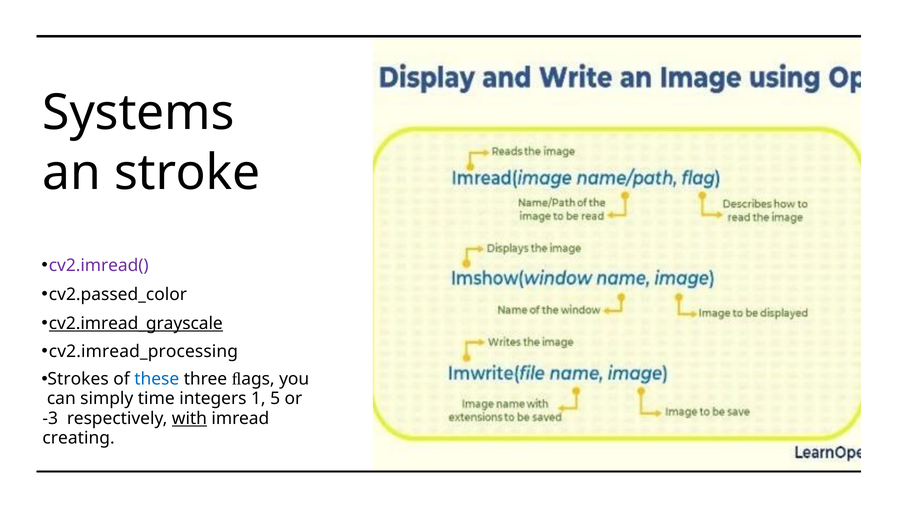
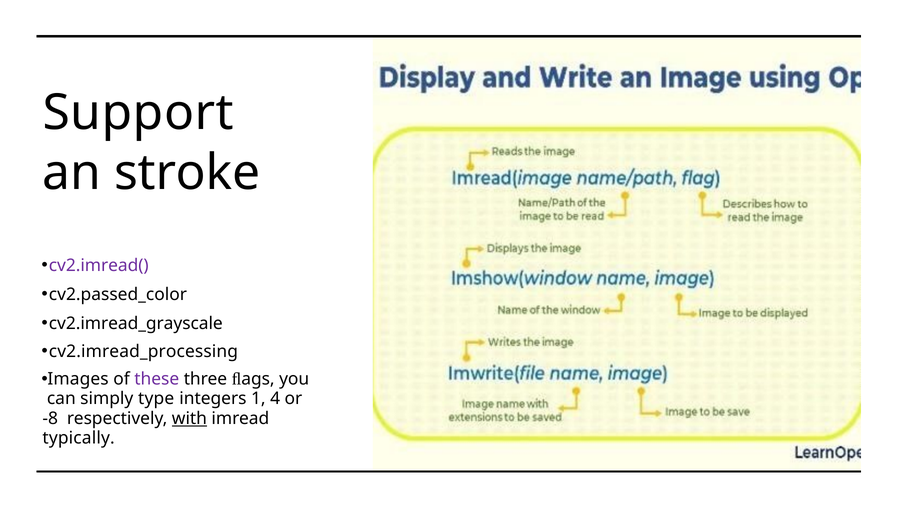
Systems: Systems -> Support
cv2.imread_grayscale underline: present -> none
Strokes: Strokes -> Images
these colour: blue -> purple
time: time -> type
5: 5 -> 4
-3: -3 -> -8
creating: creating -> typically
